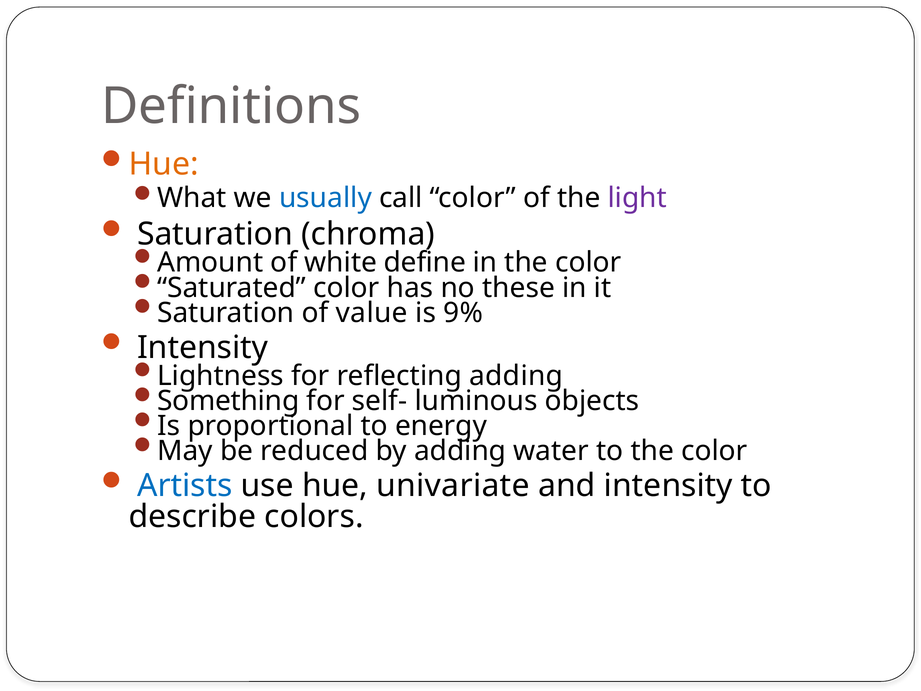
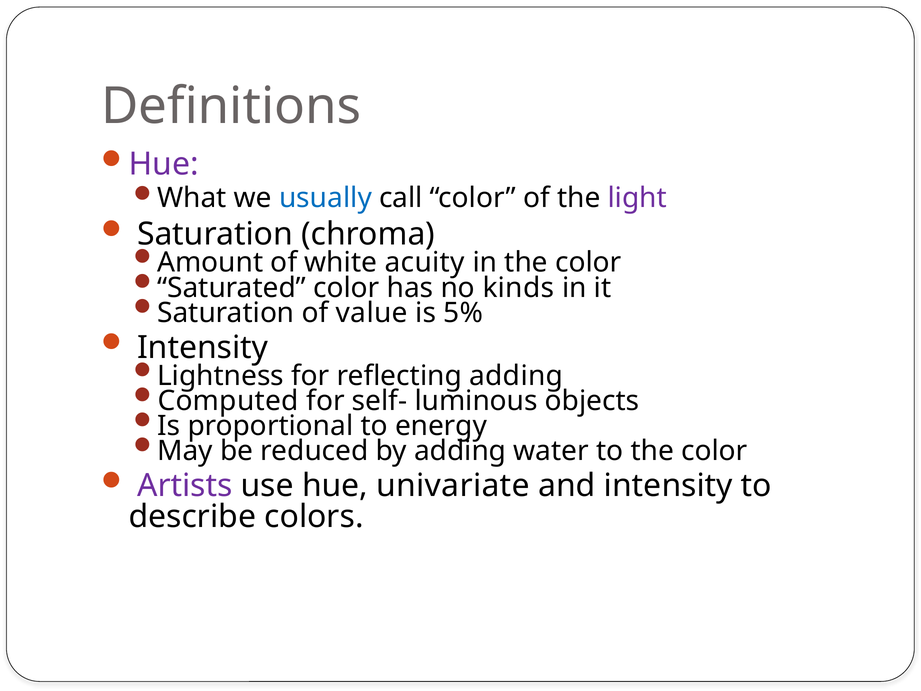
Hue at (164, 164) colour: orange -> purple
define: define -> acuity
these: these -> kinds
9%: 9% -> 5%
Something: Something -> Computed
Artists colour: blue -> purple
